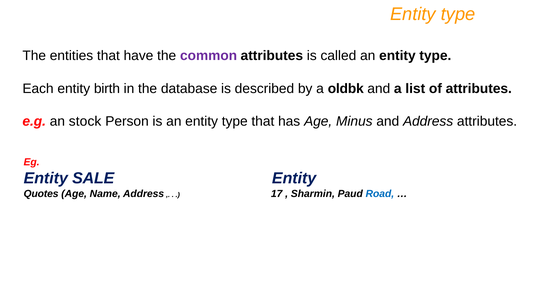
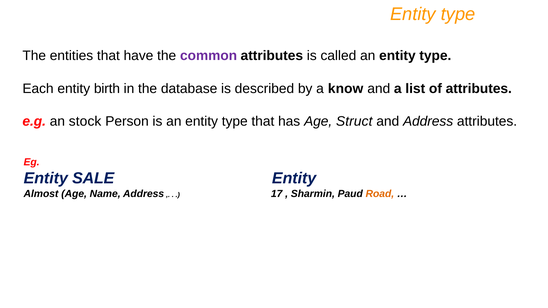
oldbk: oldbk -> know
Minus: Minus -> Struct
Quotes: Quotes -> Almost
Road colour: blue -> orange
